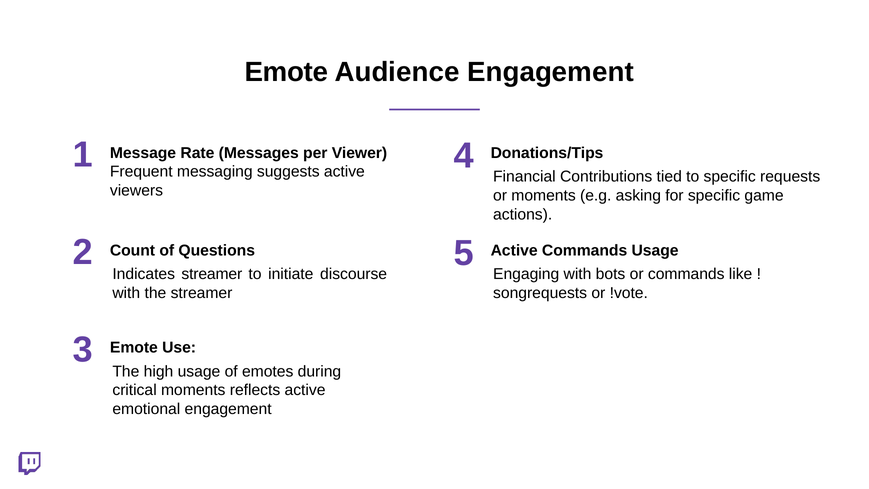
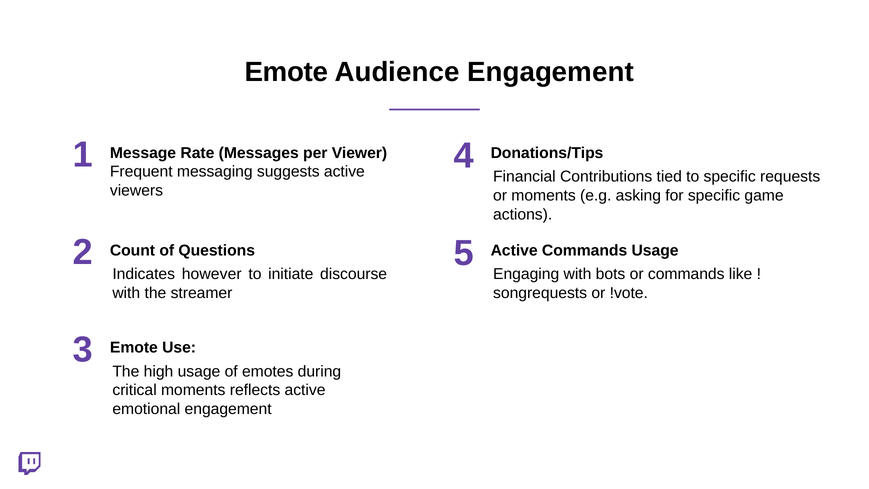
Indicates streamer: streamer -> however
